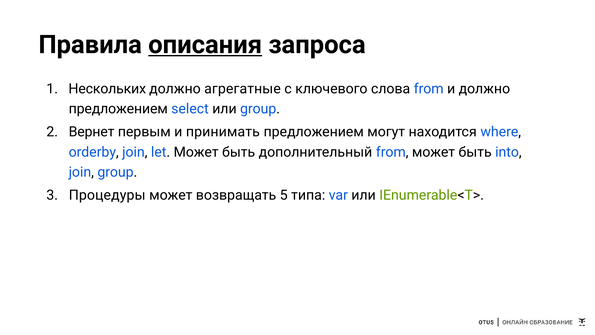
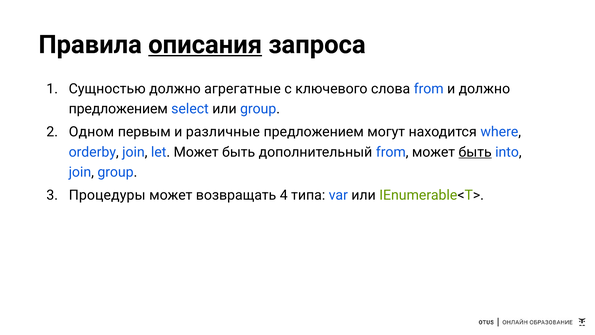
Нескольких: Нескольких -> Сущностью
Вернет: Вернет -> Одном
принимать: принимать -> различные
быть at (475, 152) underline: none -> present
5: 5 -> 4
